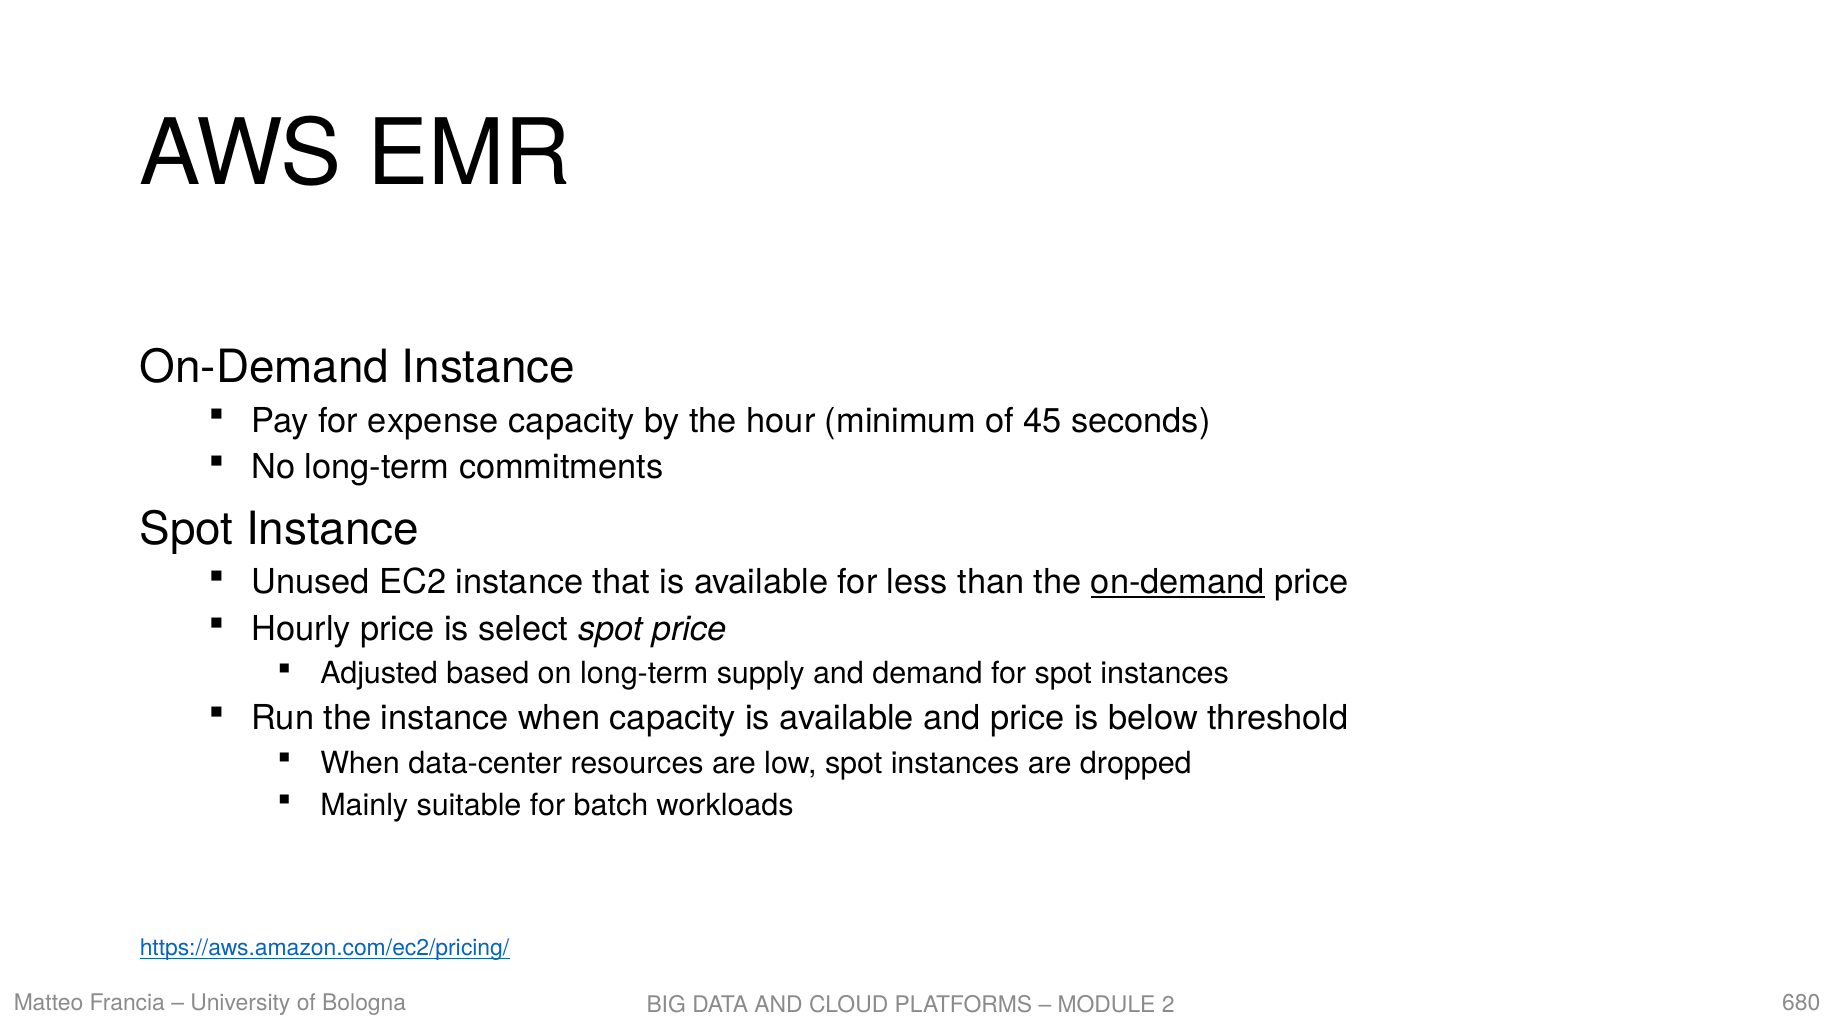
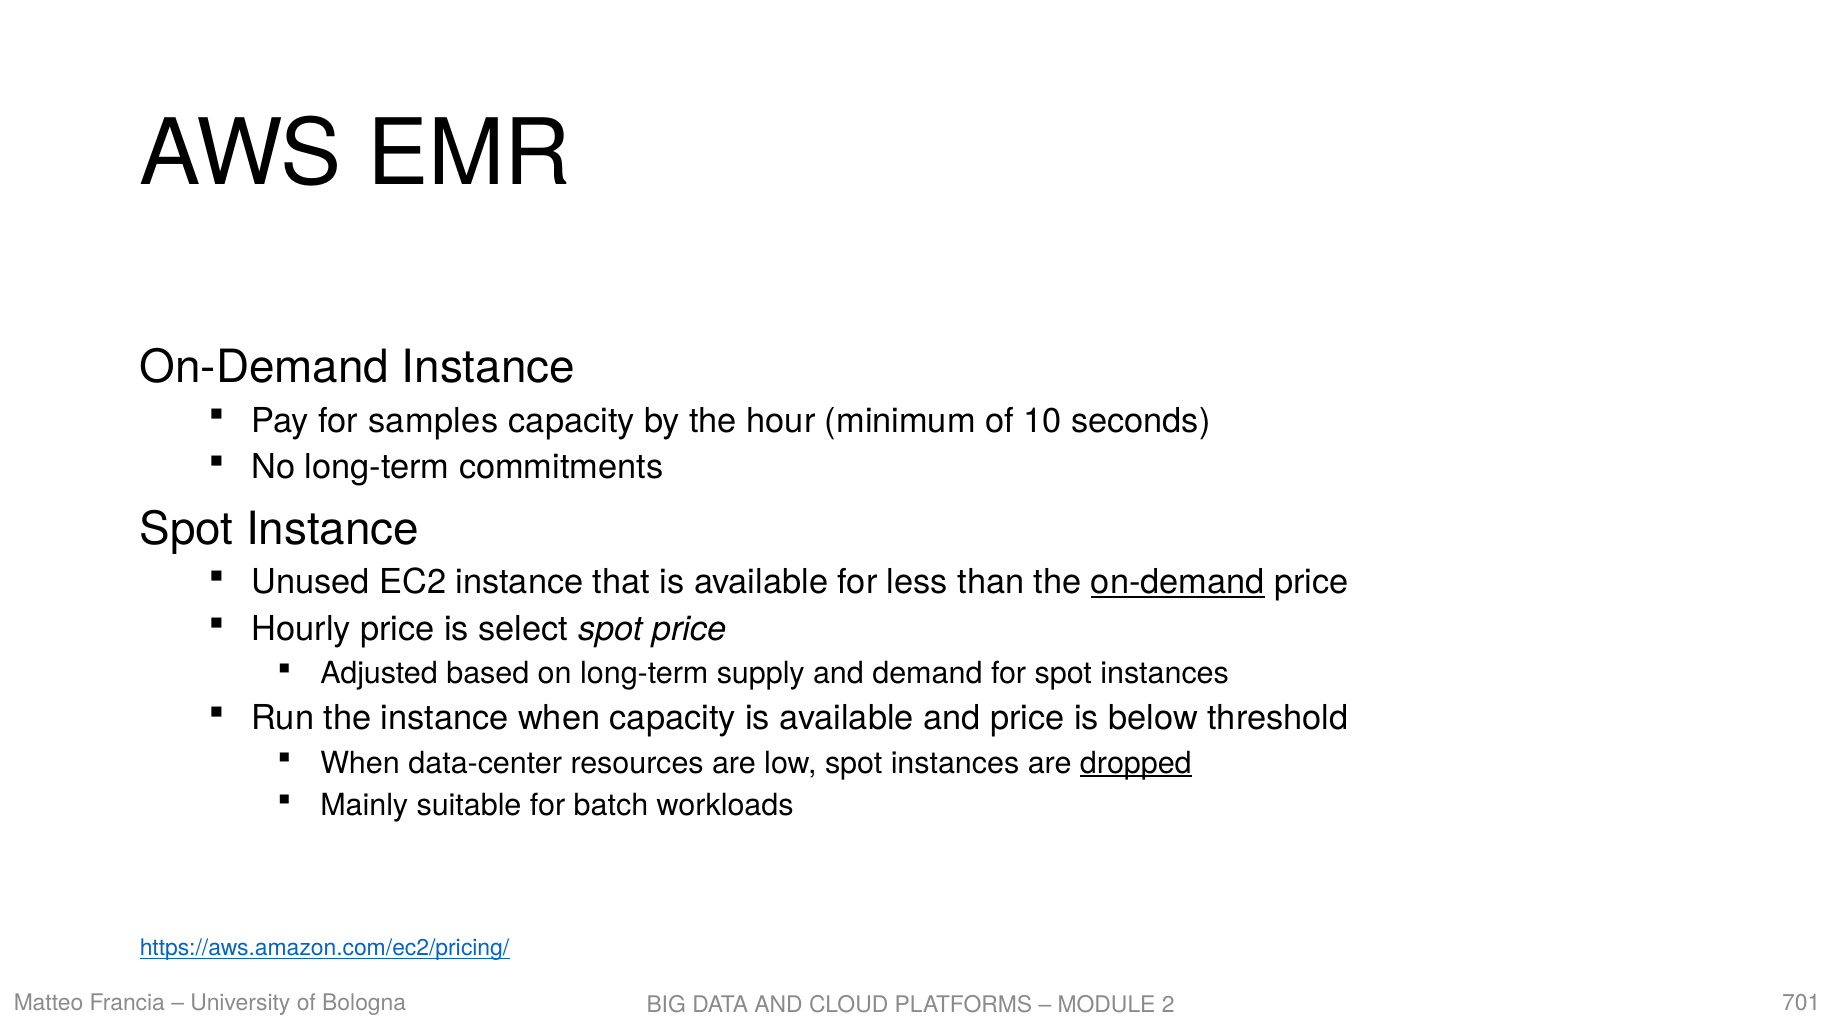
expense: expense -> samples
45: 45 -> 10
dropped underline: none -> present
680: 680 -> 701
